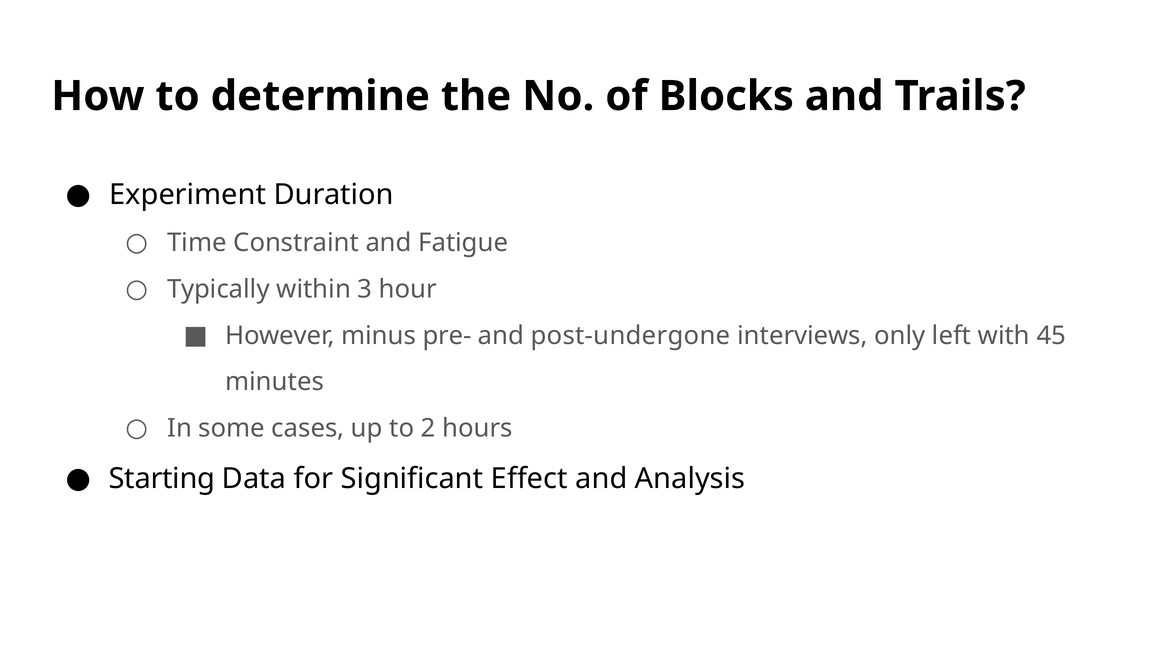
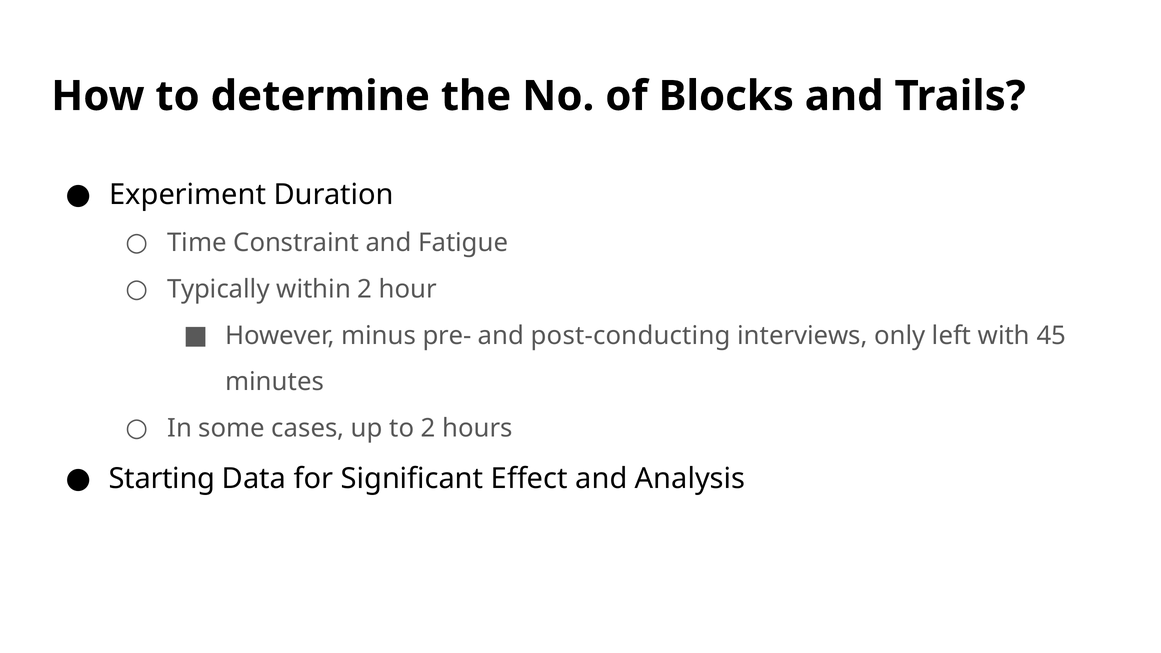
within 3: 3 -> 2
post-undergone: post-undergone -> post-conducting
